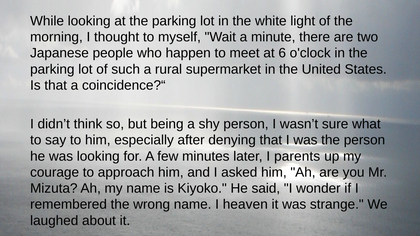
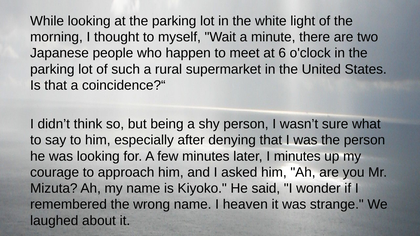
I parents: parents -> minutes
